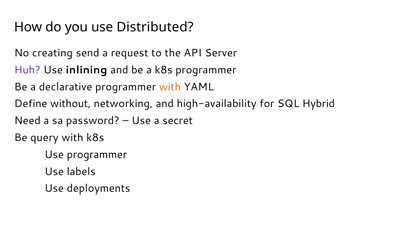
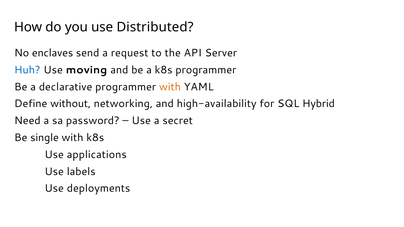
creating: creating -> enclaves
Huh colour: purple -> blue
inlining: inlining -> moving
query: query -> single
Use programmer: programmer -> applications
